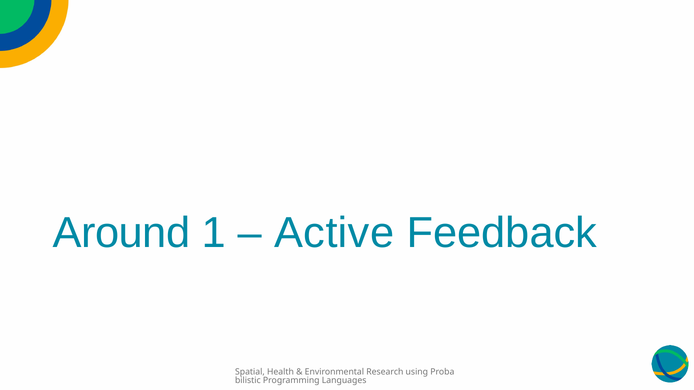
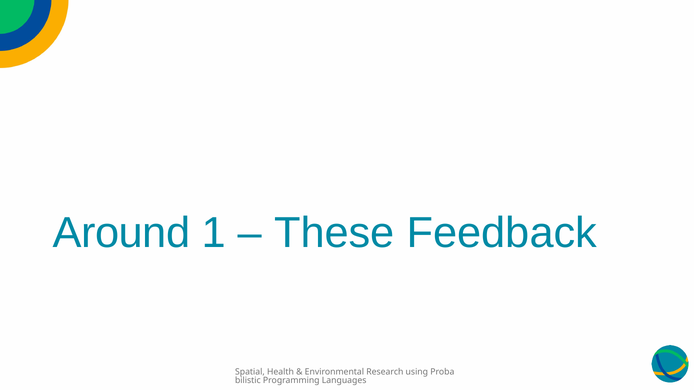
Active: Active -> These
